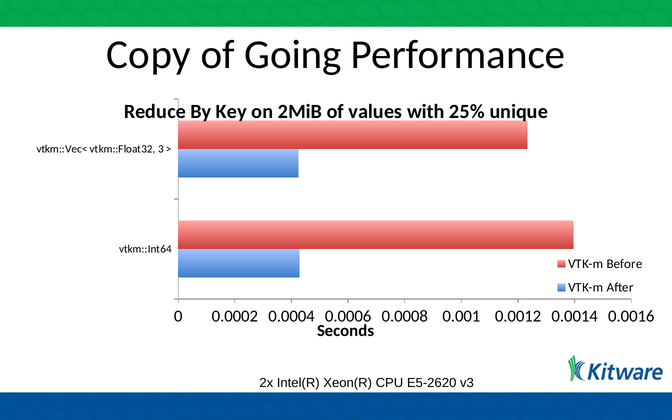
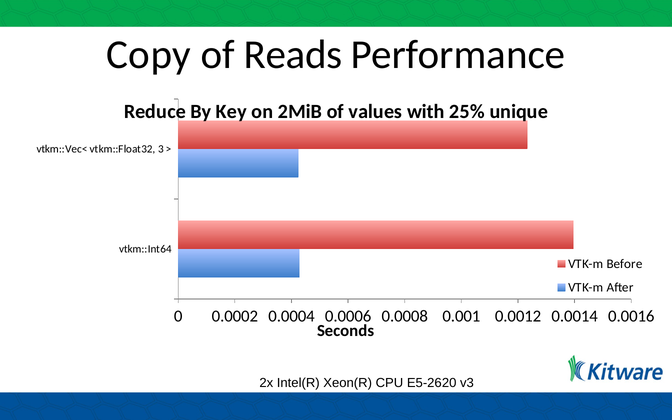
Going: Going -> Reads
